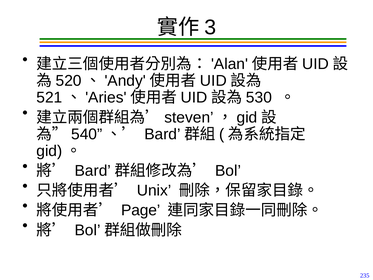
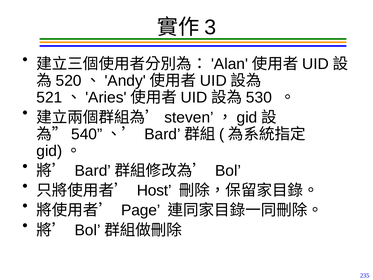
Unix: Unix -> Host
